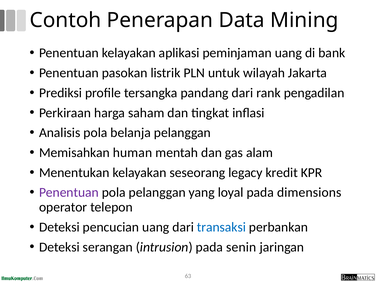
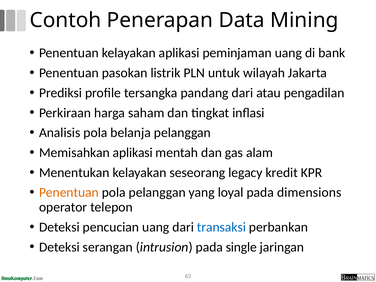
rank: rank -> atau
Memisahkan human: human -> aplikasi
Penentuan at (69, 192) colour: purple -> orange
senin: senin -> single
